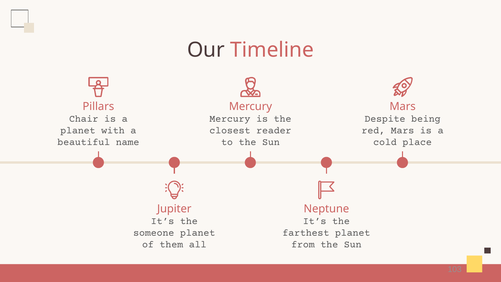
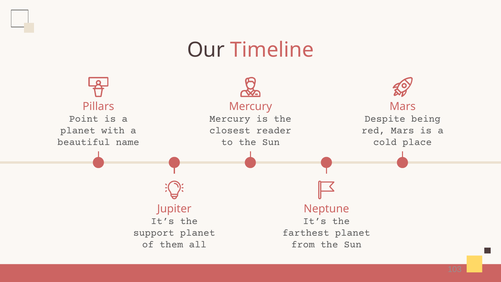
Chair: Chair -> Point
someone: someone -> support
